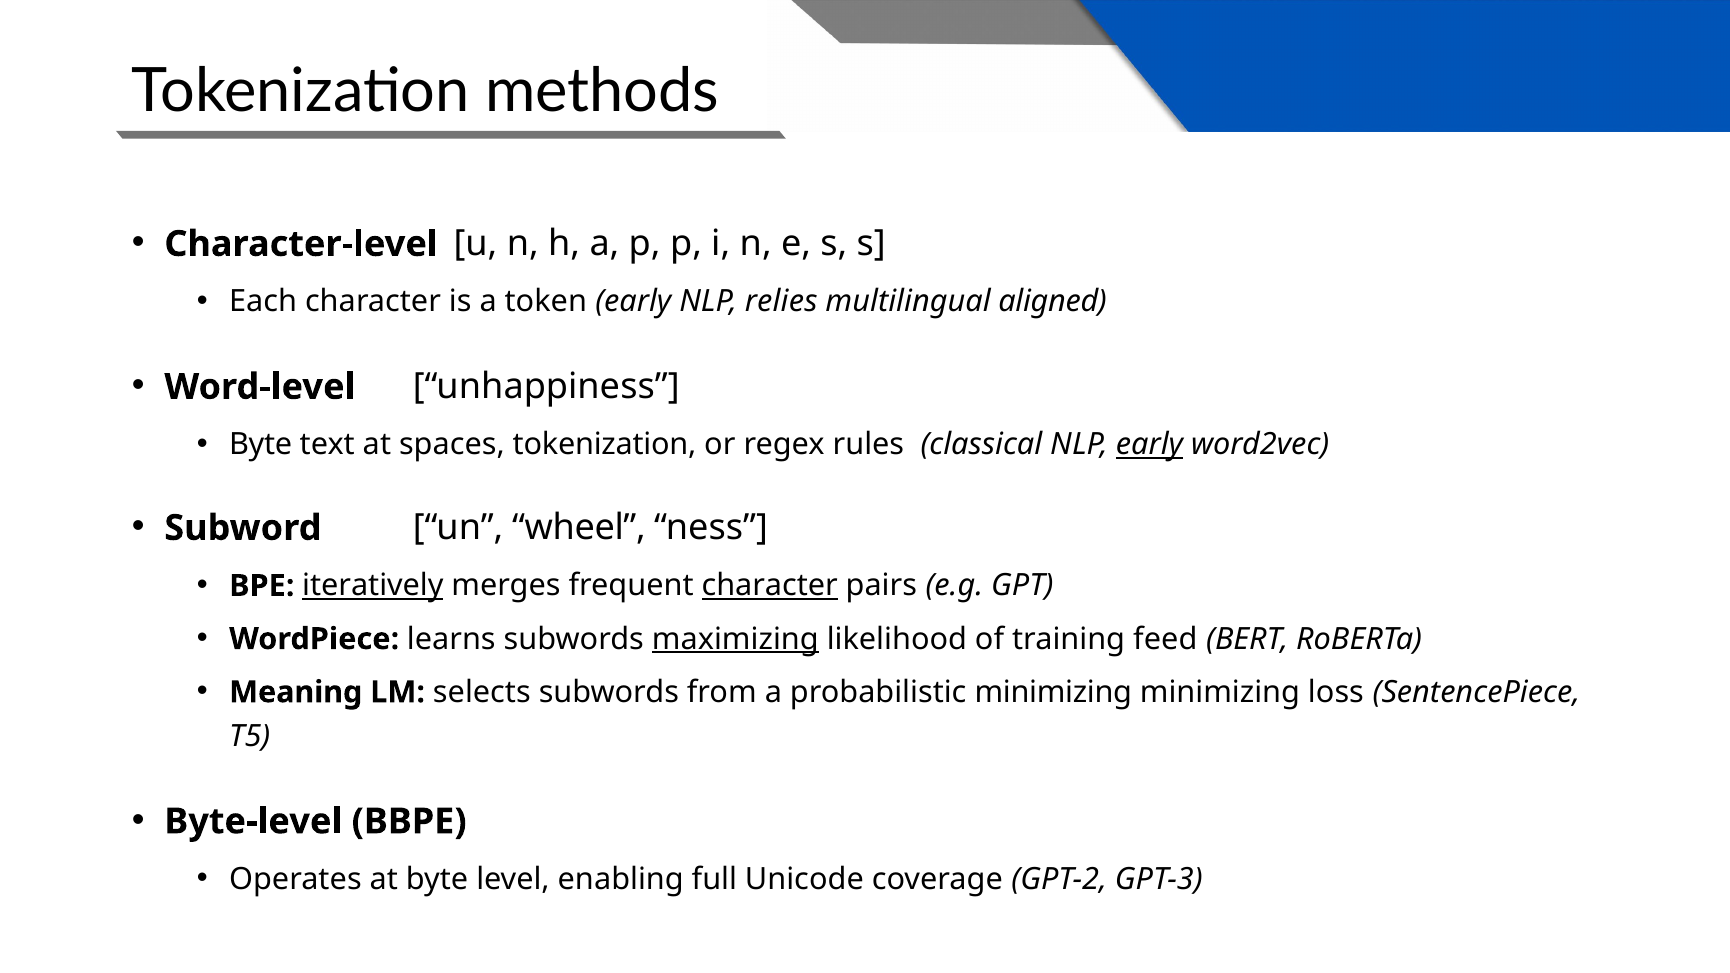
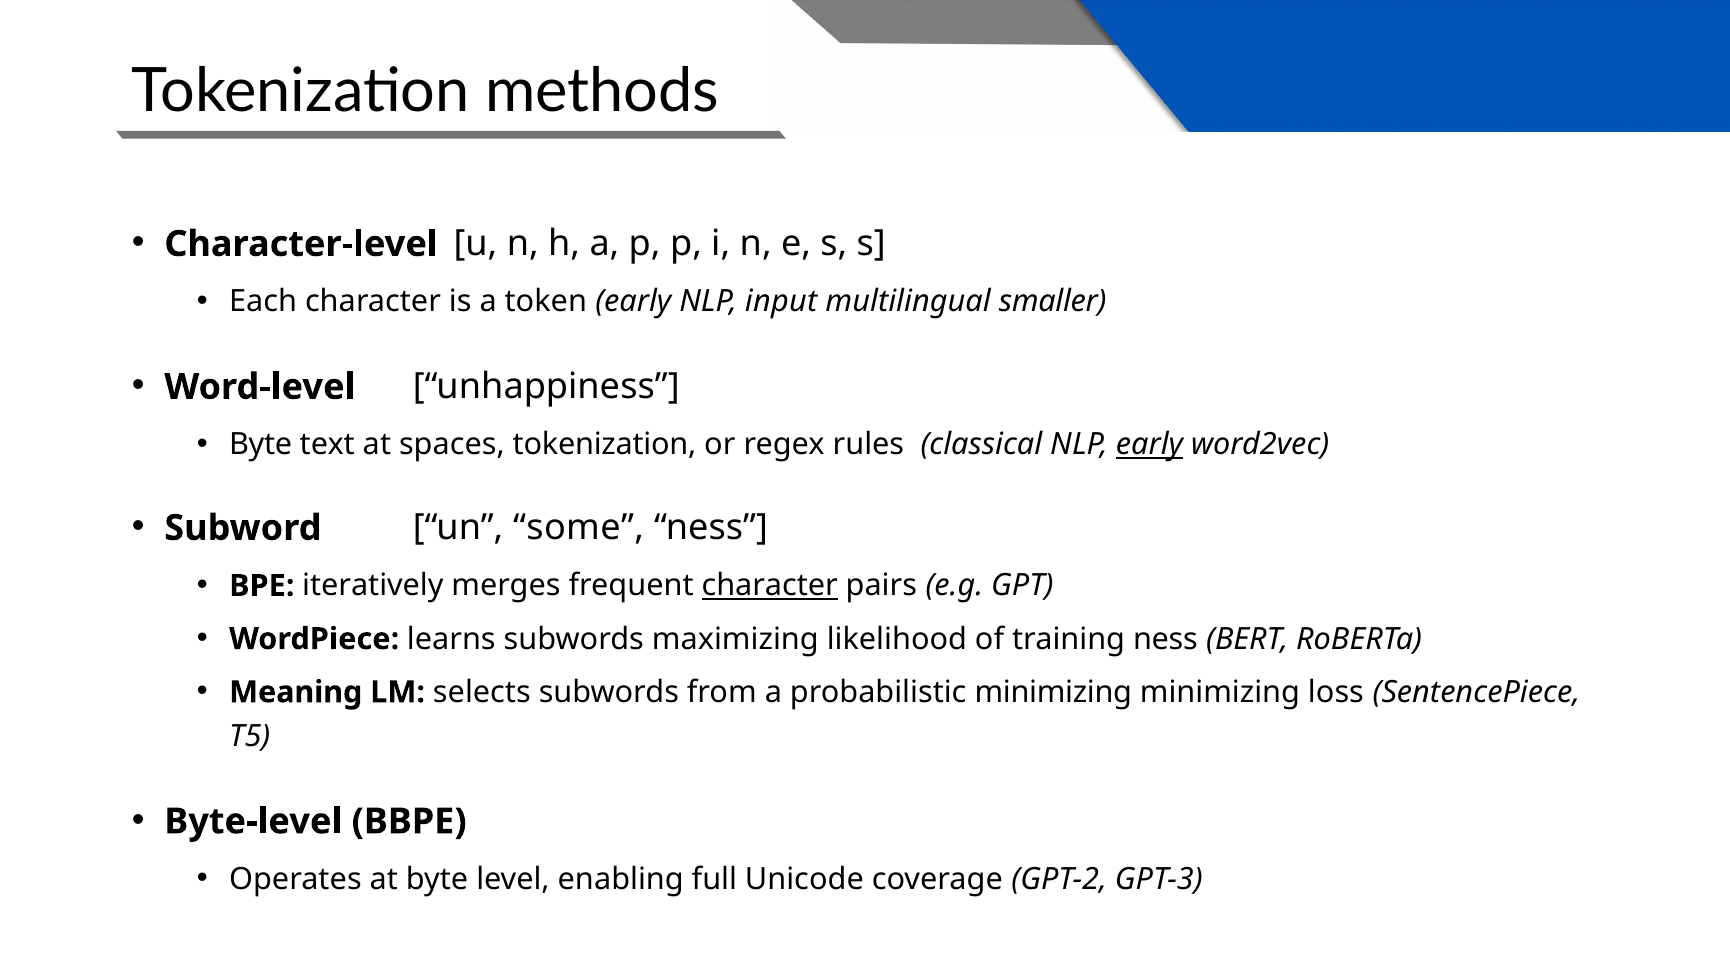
relies: relies -> input
aligned: aligned -> smaller
wheel: wheel -> some
iteratively underline: present -> none
maximizing underline: present -> none
training feed: feed -> ness
